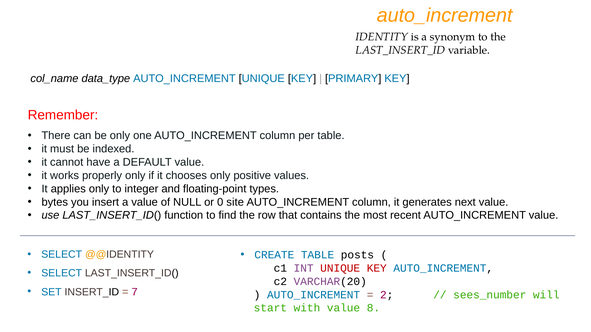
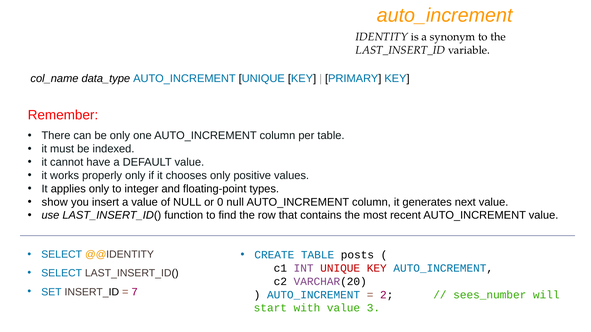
bytes: bytes -> show
0 site: site -> null
8: 8 -> 3
